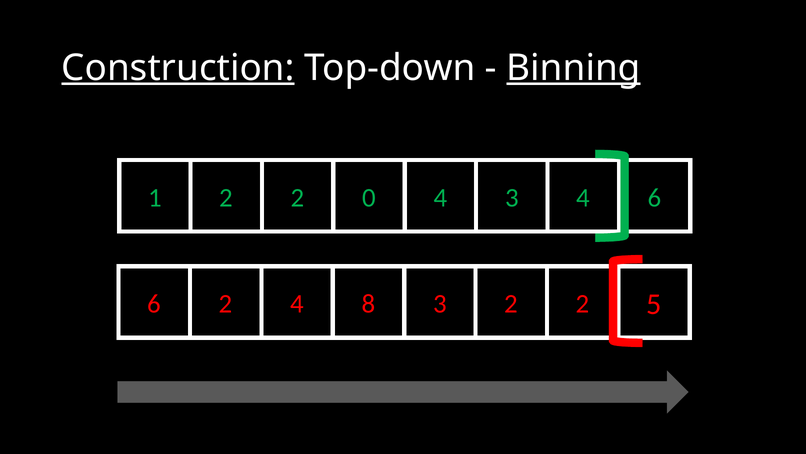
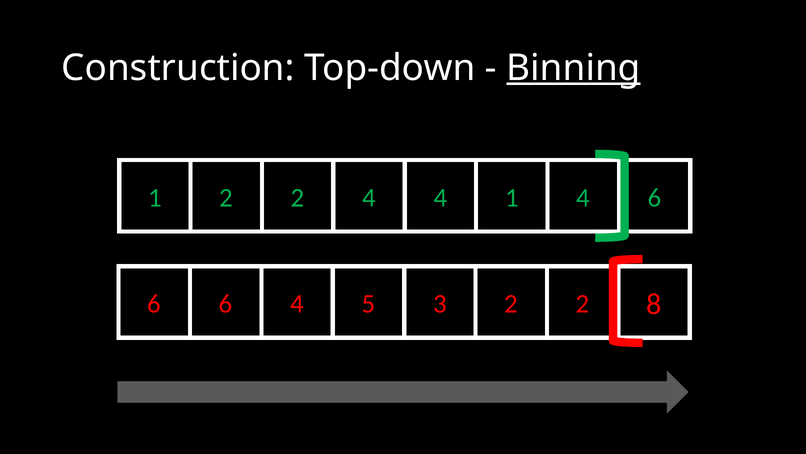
Construction underline: present -> none
2 0: 0 -> 4
4 3: 3 -> 1
2 at (226, 303): 2 -> 6
8: 8 -> 5
5: 5 -> 8
